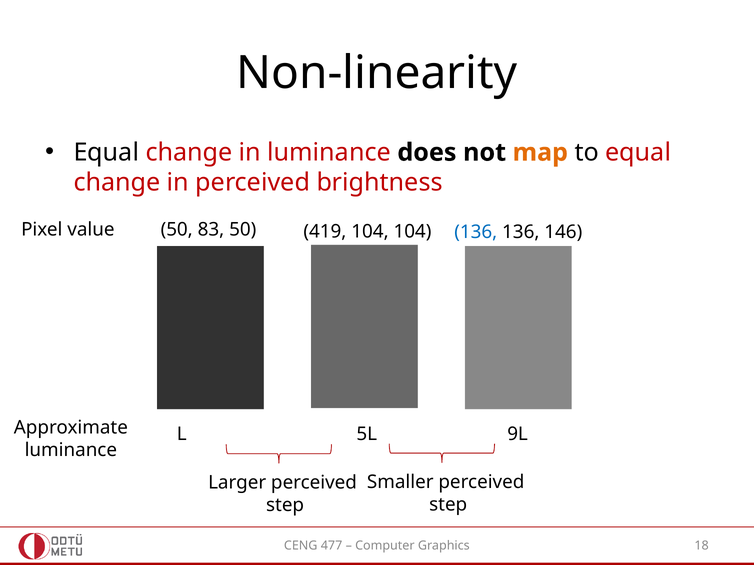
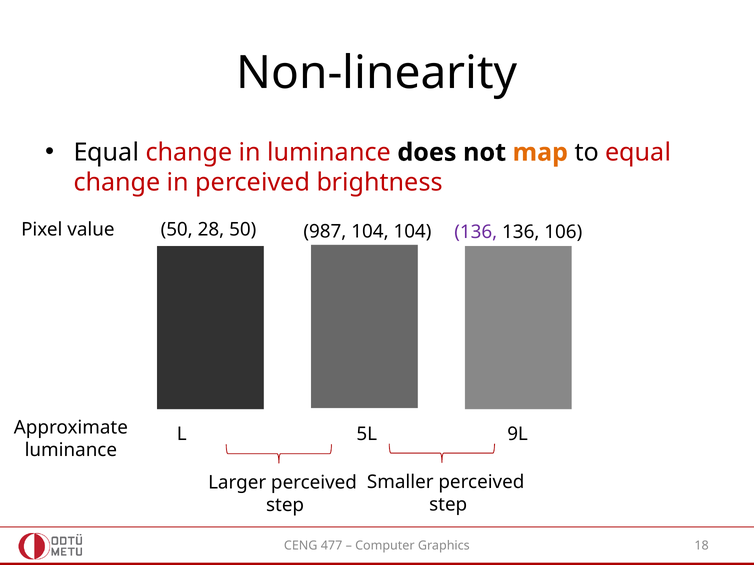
83: 83 -> 28
419: 419 -> 987
136 at (476, 232) colour: blue -> purple
146: 146 -> 106
